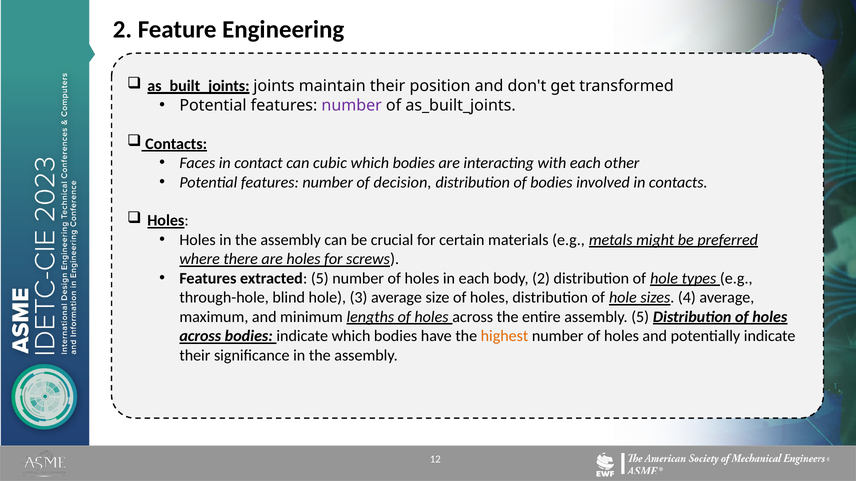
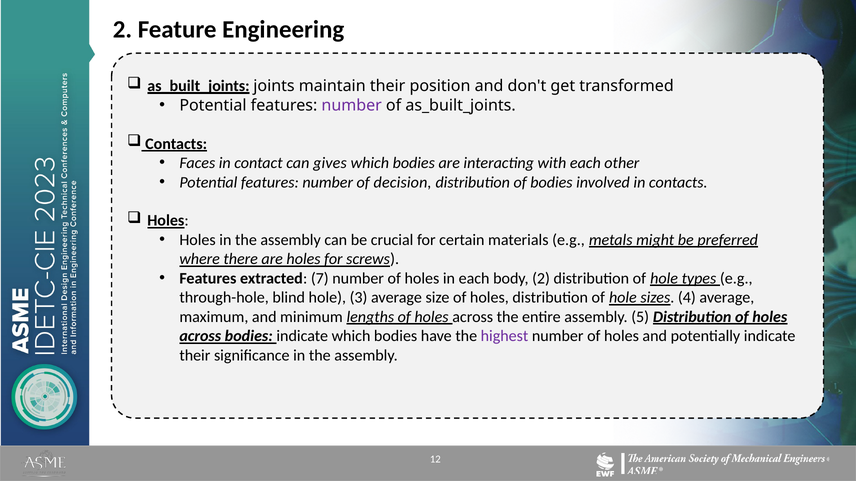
cubic: cubic -> gives
extracted 5: 5 -> 7
highest colour: orange -> purple
